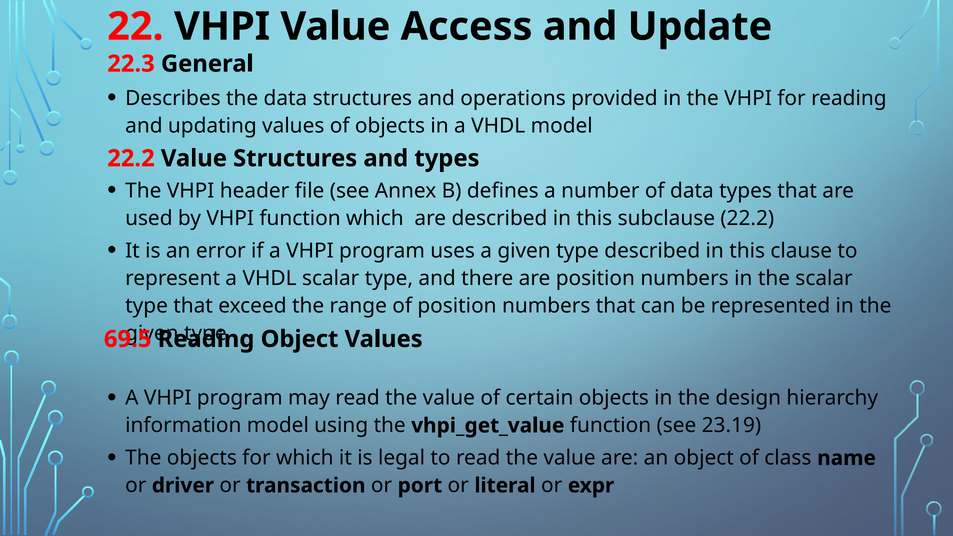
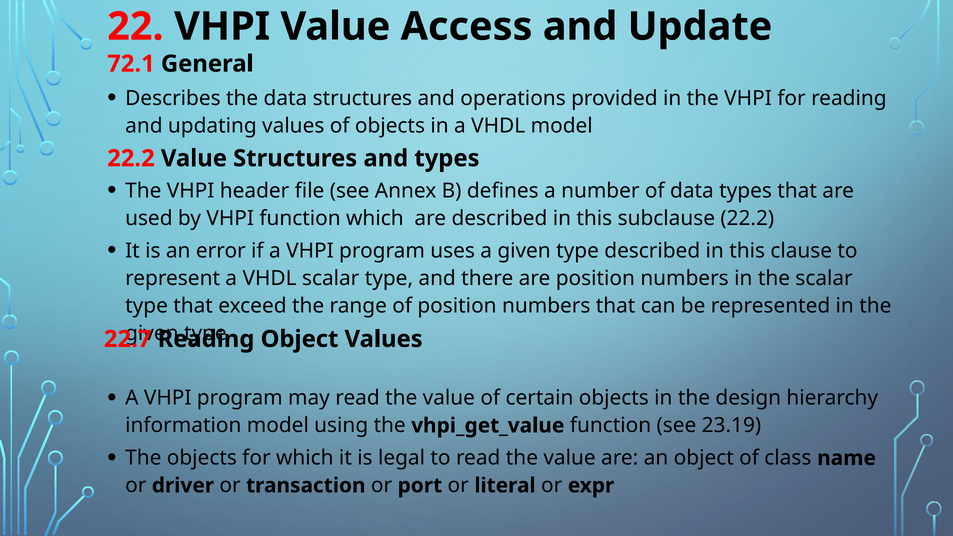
22.3: 22.3 -> 72.1
69.5: 69.5 -> 22.7
